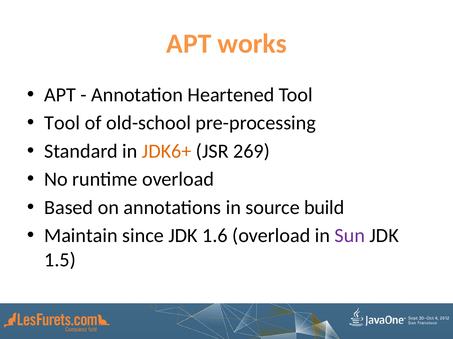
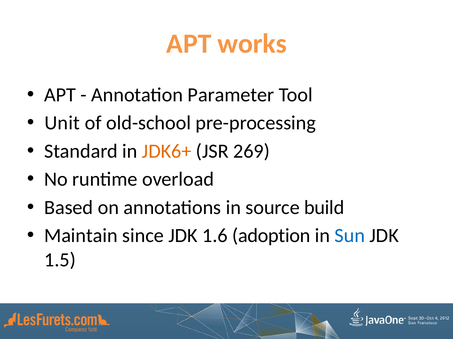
Heartened: Heartened -> Parameter
Tool at (62, 123): Tool -> Unit
1.6 overload: overload -> adoption
Sun colour: purple -> blue
